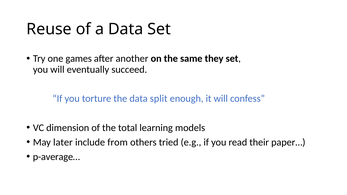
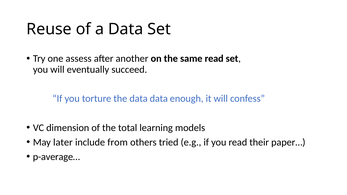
games: games -> assess
same they: they -> read
data split: split -> data
